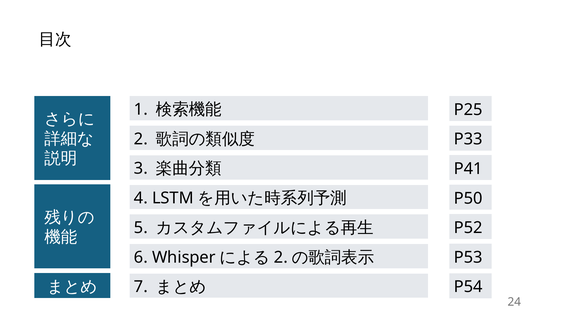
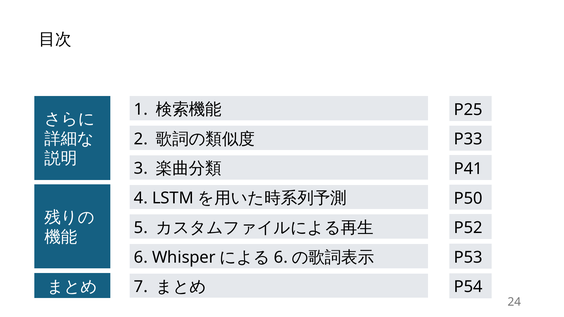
2 at (281, 257): 2 -> 6
